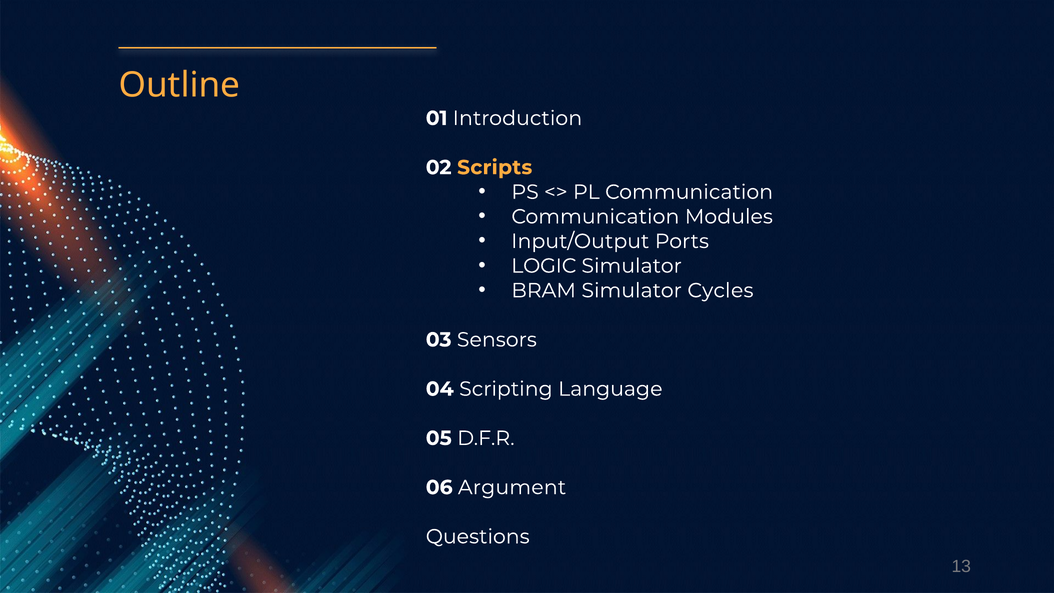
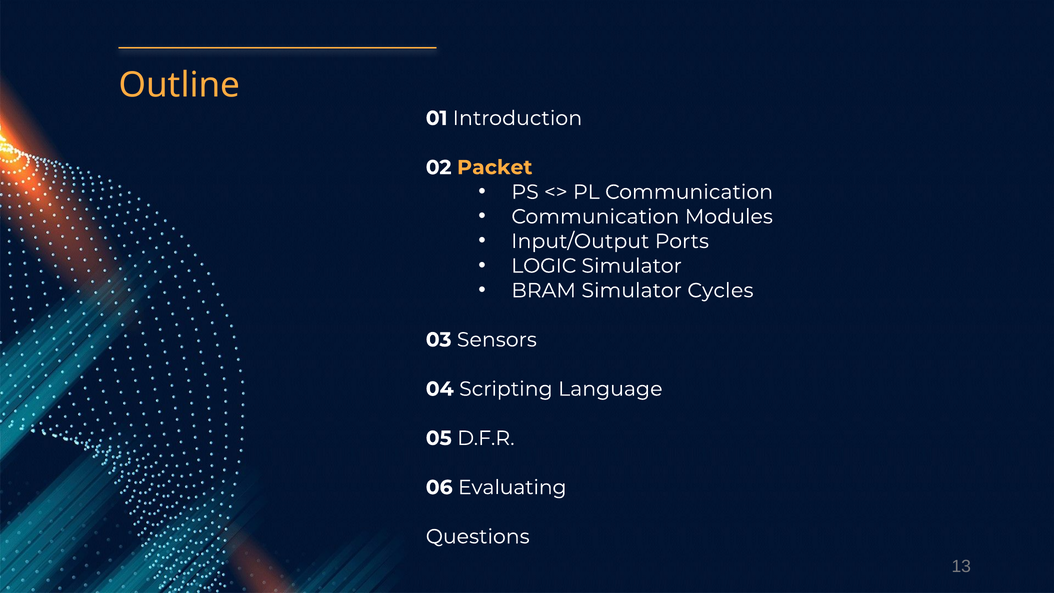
Scripts: Scripts -> Packet
Argument: Argument -> Evaluating
